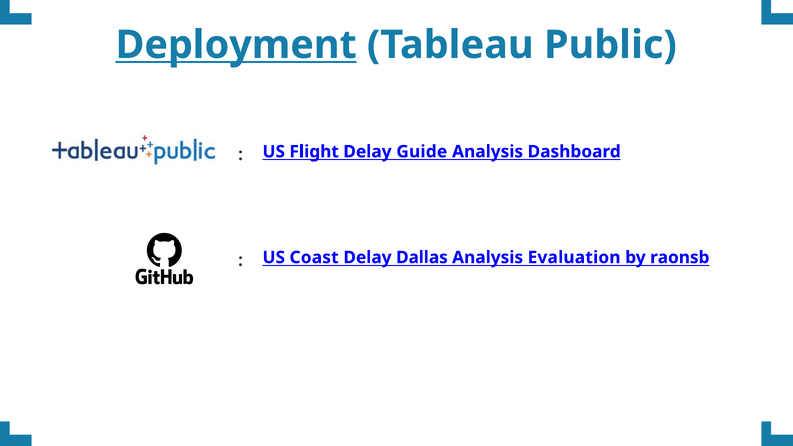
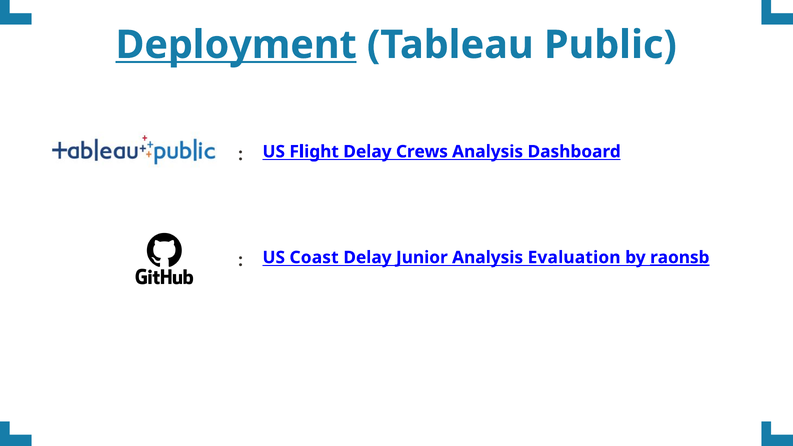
Guide: Guide -> Crews
Dallas: Dallas -> Junior
raonsb underline: none -> present
